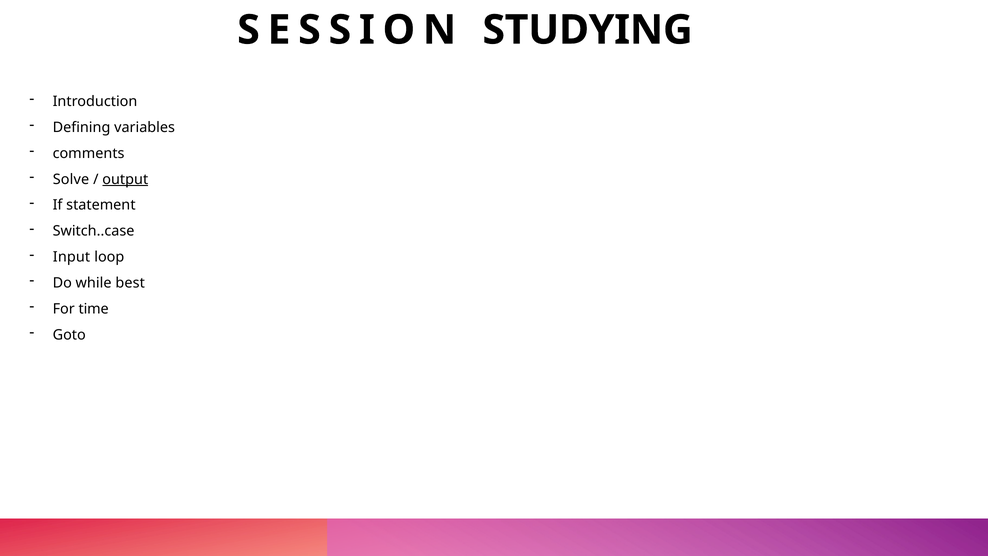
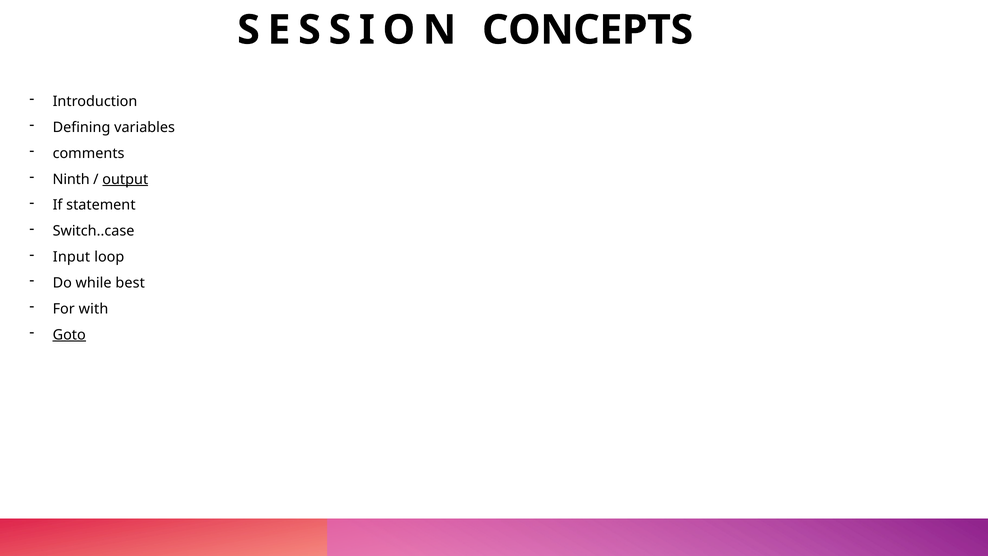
STUDYING: STUDYING -> CONCEPTS
Solve: Solve -> Ninth
time: time -> with
Goto underline: none -> present
